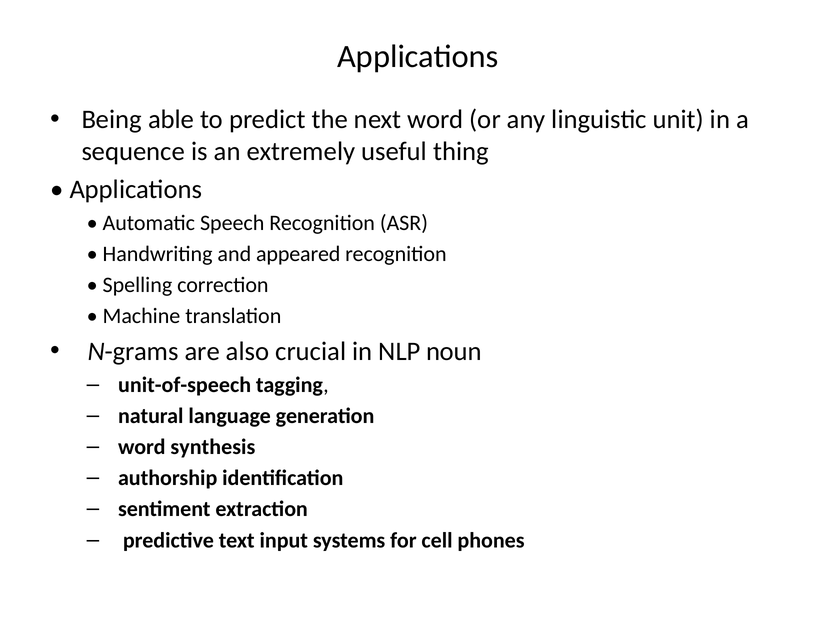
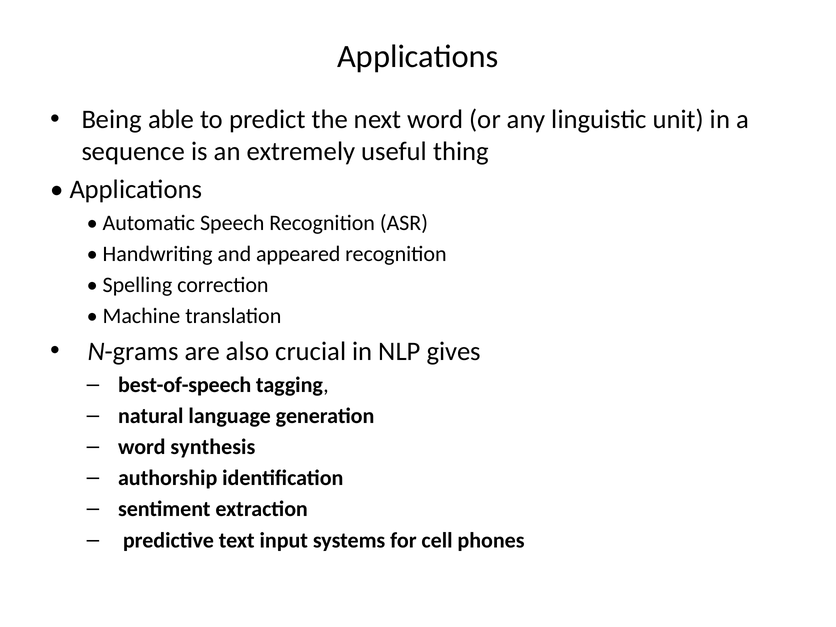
noun: noun -> gives
unit-of-speech: unit-of-speech -> best-of-speech
